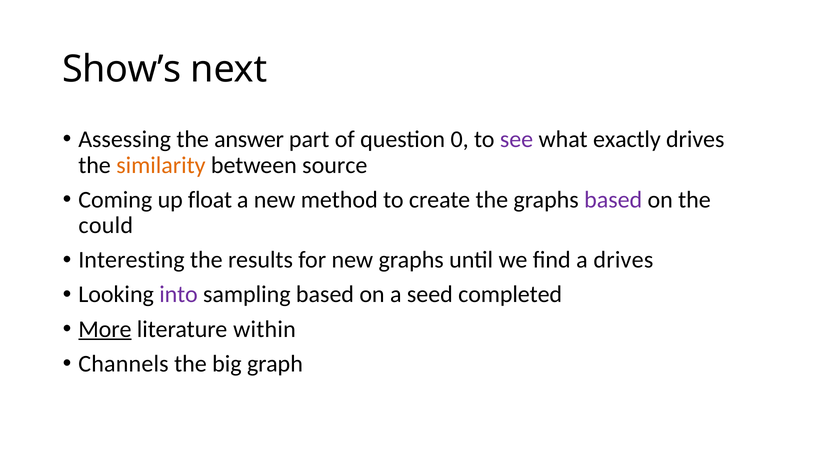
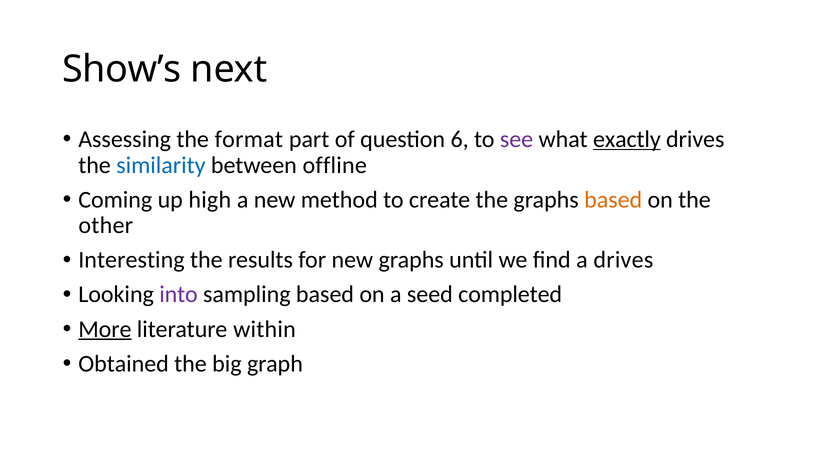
answer: answer -> format
0: 0 -> 6
exactly underline: none -> present
similarity colour: orange -> blue
source: source -> offline
float: float -> high
based at (613, 200) colour: purple -> orange
could: could -> other
Channels: Channels -> Obtained
